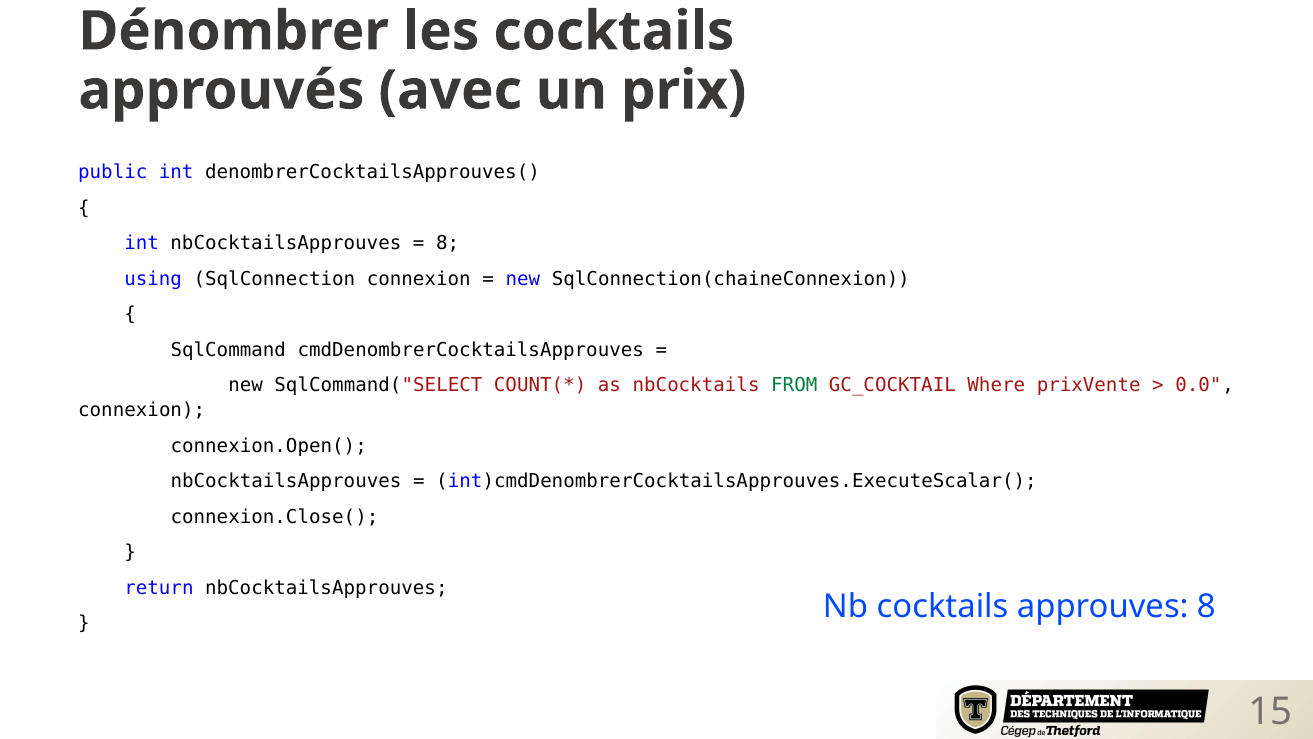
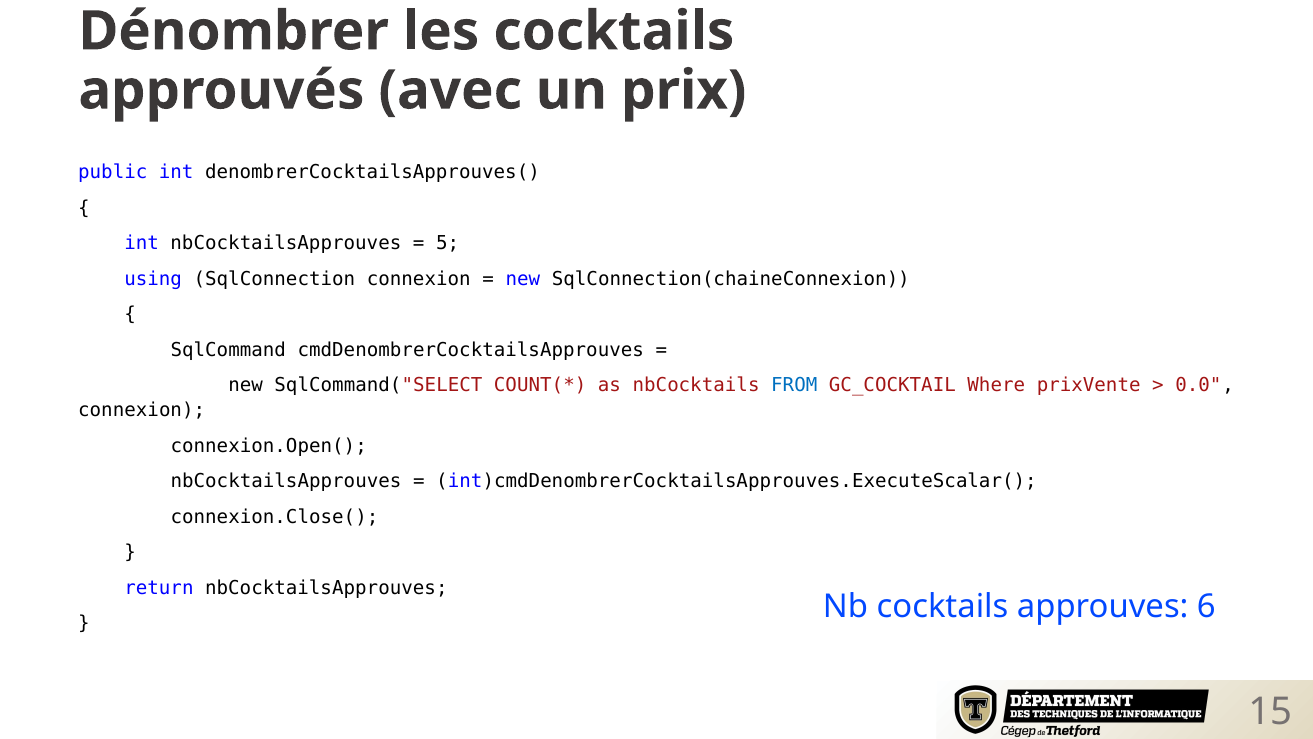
8 at (448, 243): 8 -> 5
FROM colour: green -> blue
approuves 8: 8 -> 6
